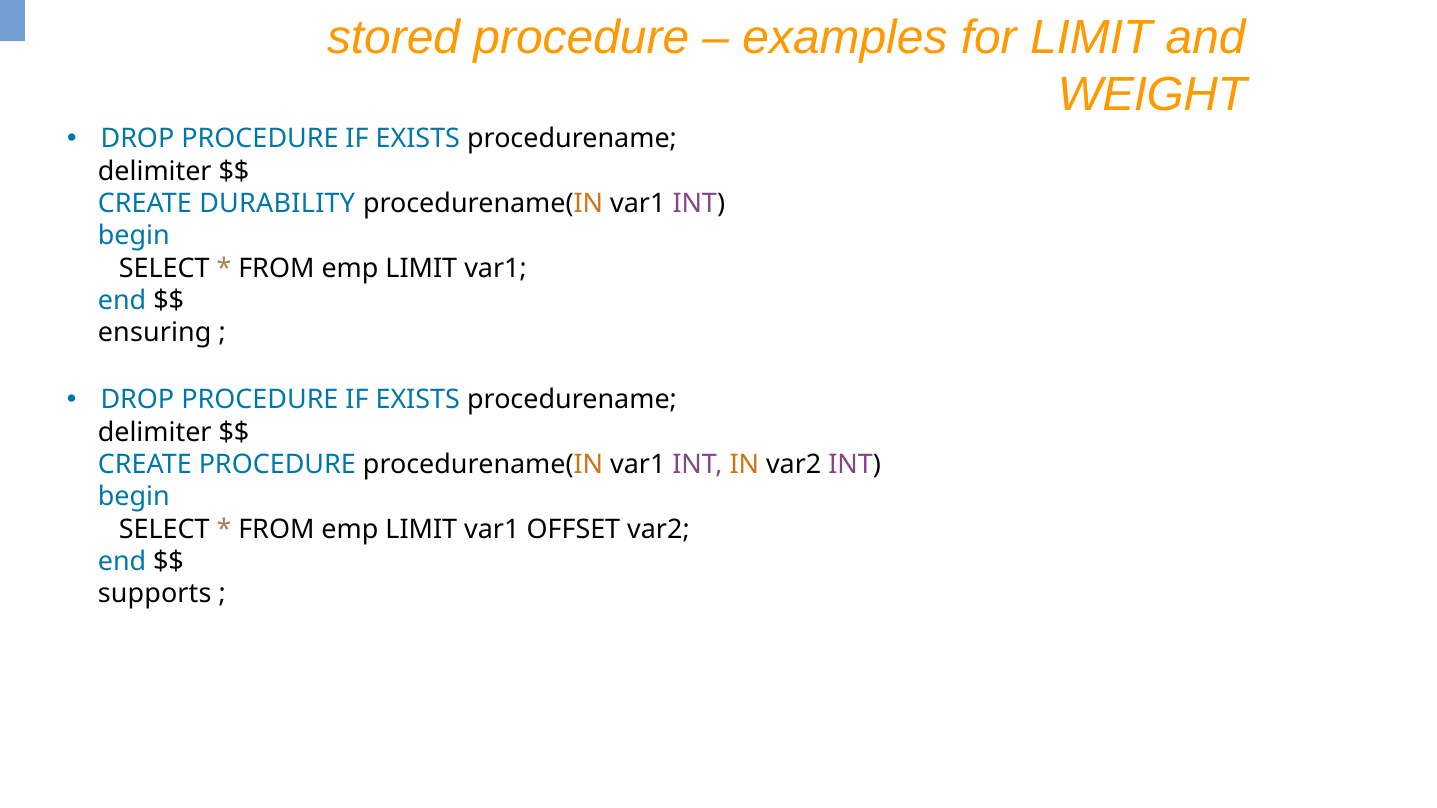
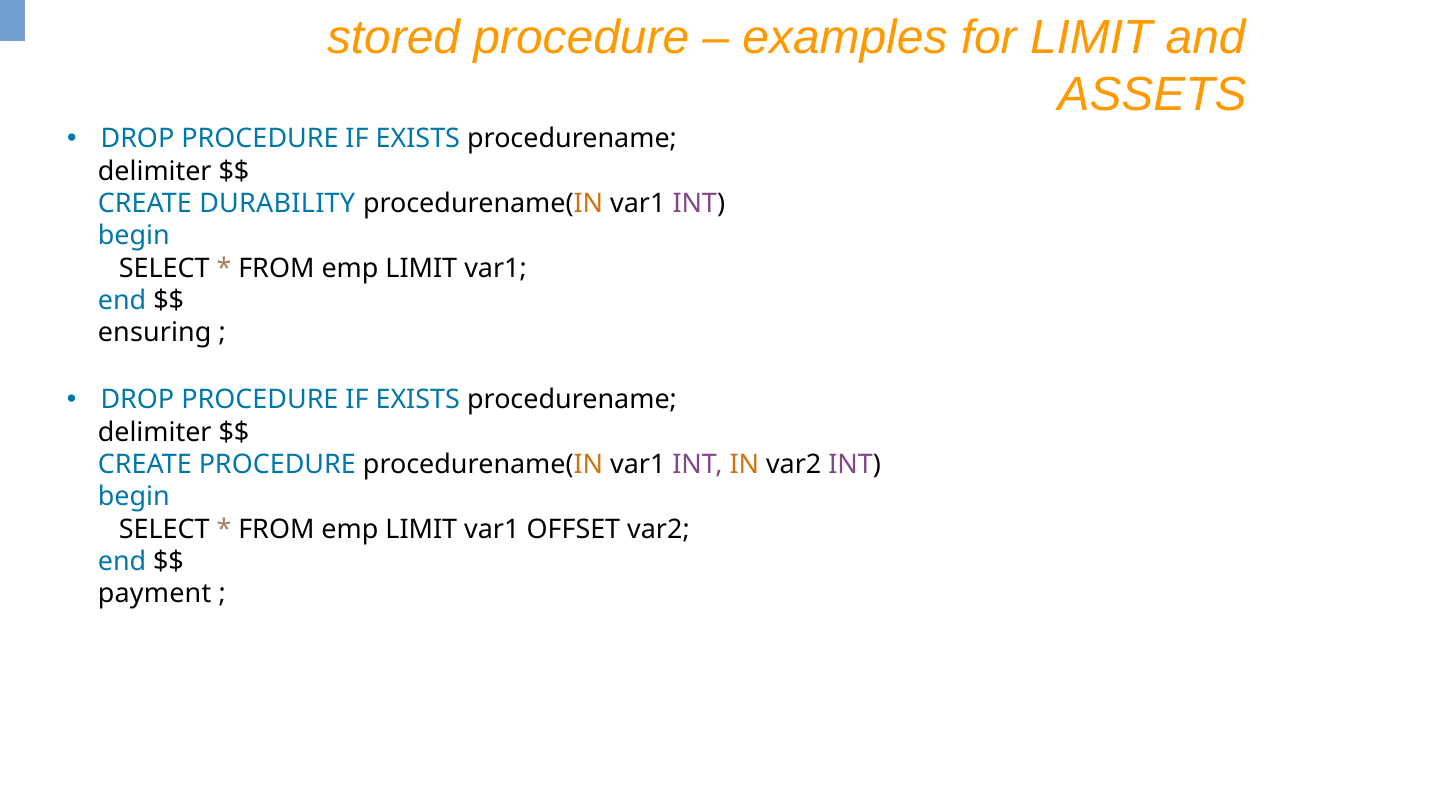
WEIGHT: WEIGHT -> ASSETS
supports: supports -> payment
